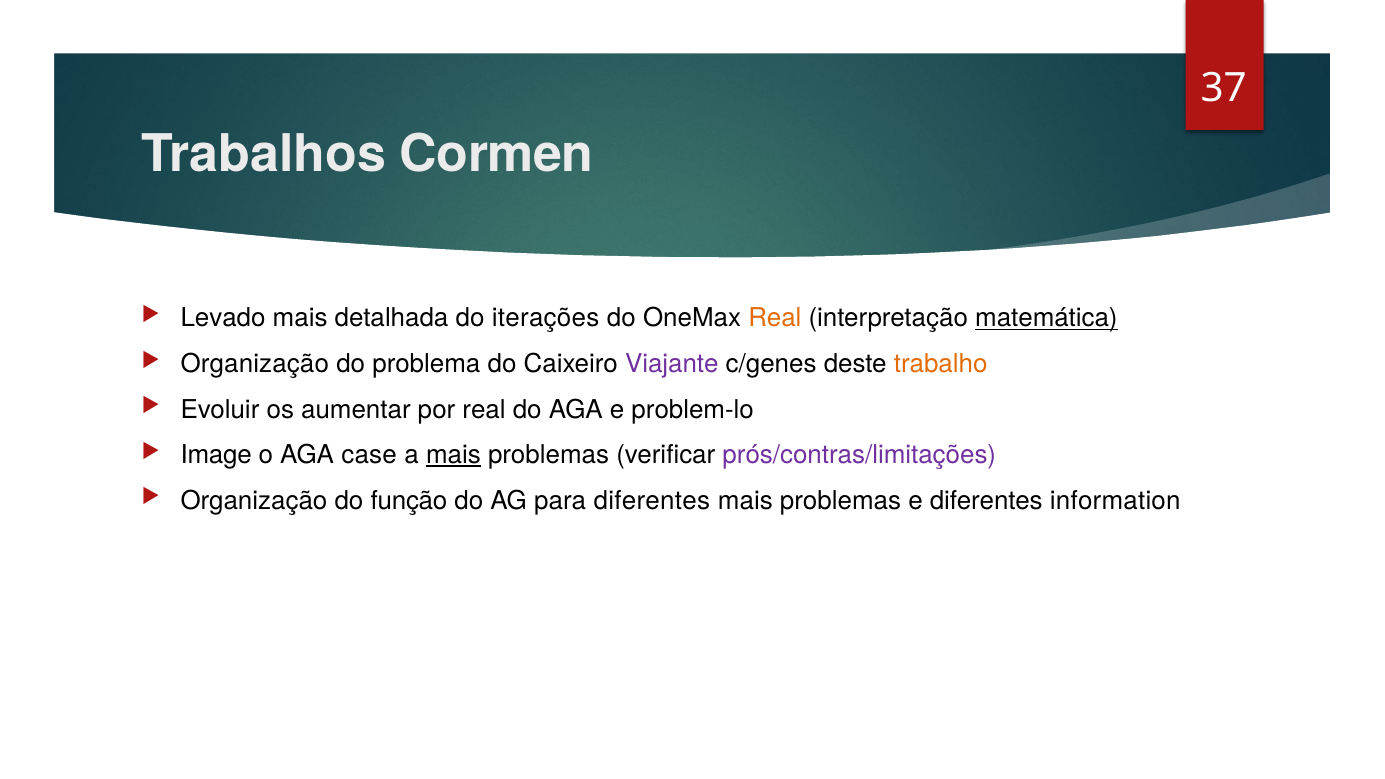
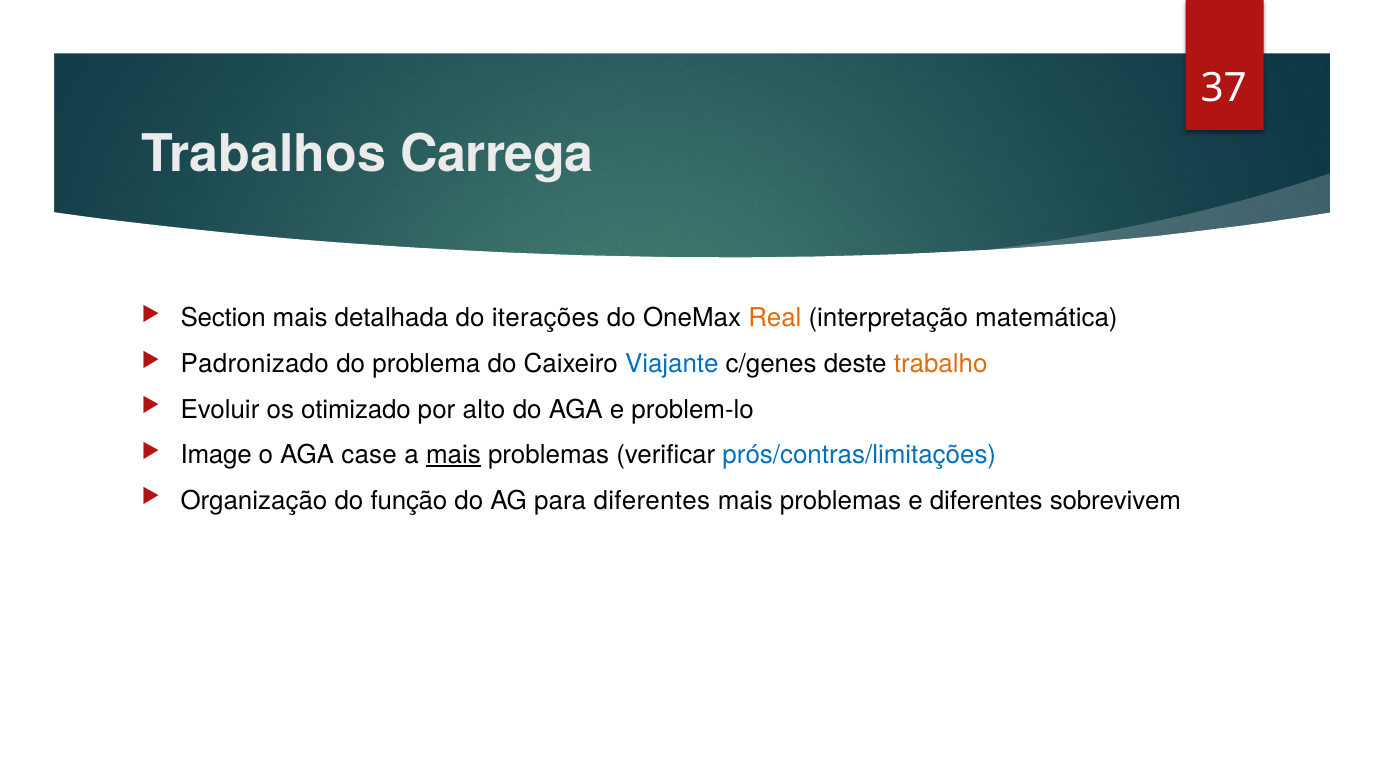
Cormen: Cormen -> Carrega
Levado: Levado -> Section
matemática underline: present -> none
Organização at (255, 364): Organização -> Padronizado
Viajante colour: purple -> blue
aumentar: aumentar -> otimizado
por real: real -> alto
prós/contras/limitações colour: purple -> blue
information: information -> sobrevivem
